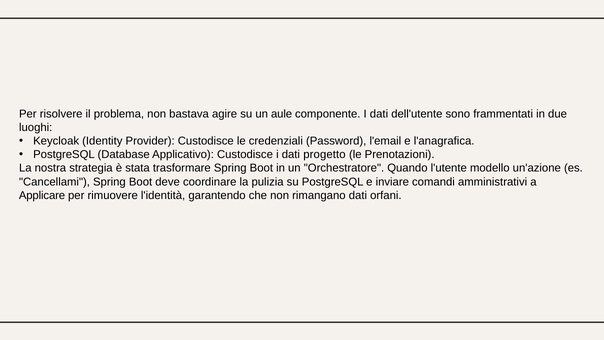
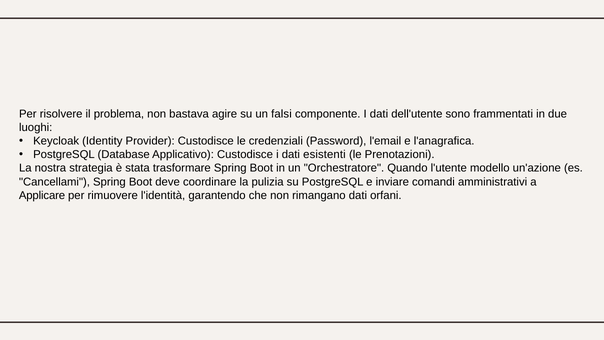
aule: aule -> falsi
progetto: progetto -> esistenti
